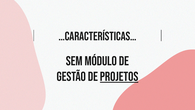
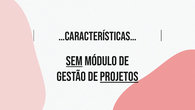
Sem underline: none -> present
